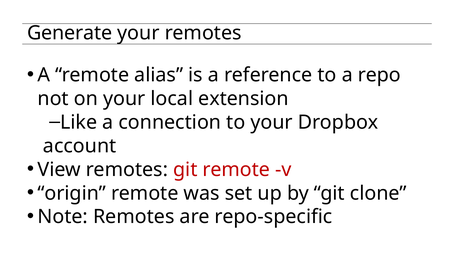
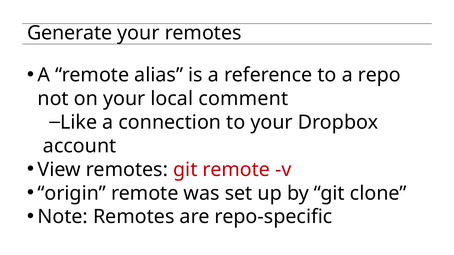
extension: extension -> comment
